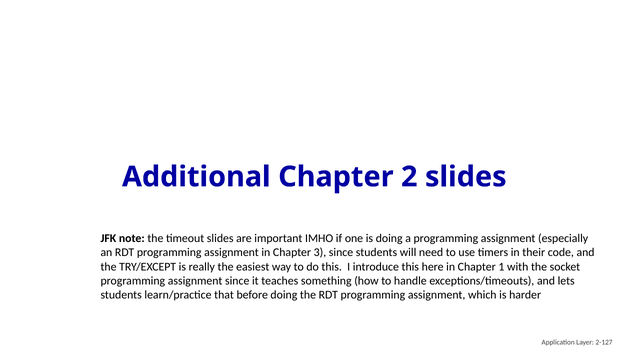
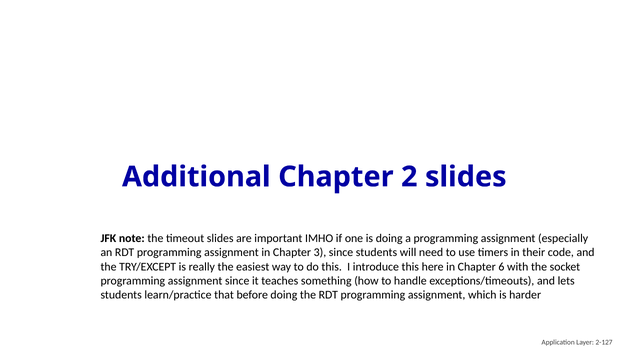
1: 1 -> 6
